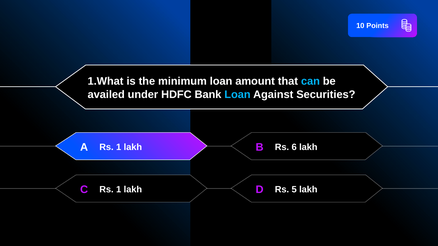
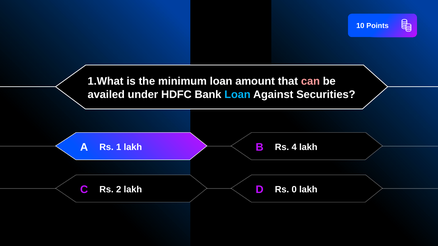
can colour: light blue -> pink
6: 6 -> 4
5: 5 -> 0
1 at (119, 190): 1 -> 2
